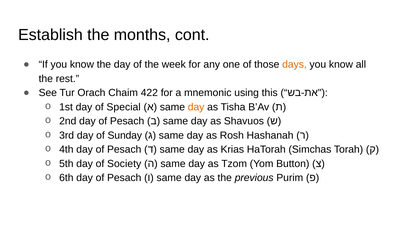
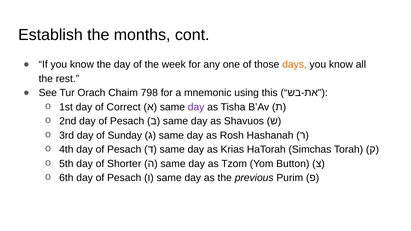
422: 422 -> 798
Special: Special -> Correct
day at (196, 107) colour: orange -> purple
Society: Society -> Shorter
